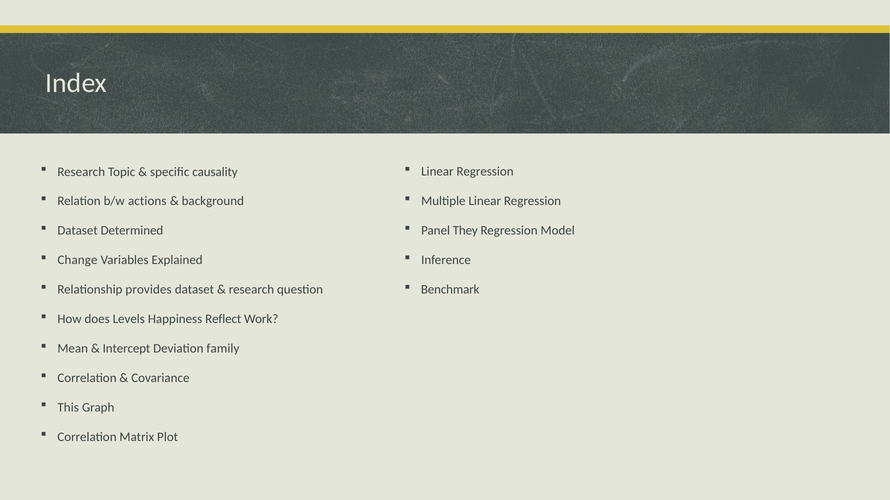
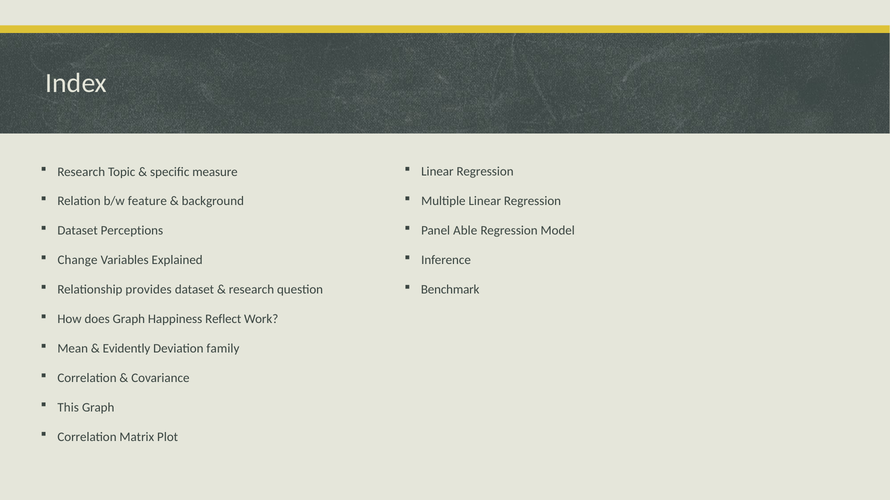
causality: causality -> measure
actions: actions -> feature
They: They -> Able
Determined: Determined -> Perceptions
does Levels: Levels -> Graph
Intercept: Intercept -> Evidently
